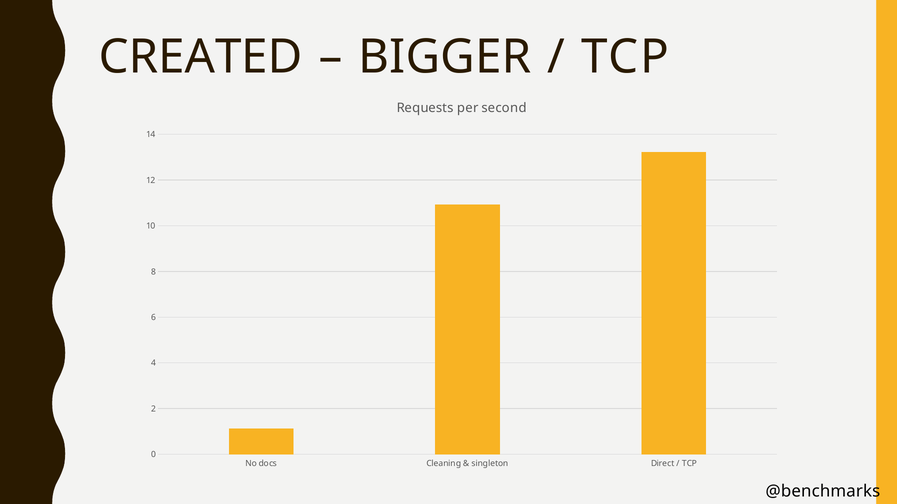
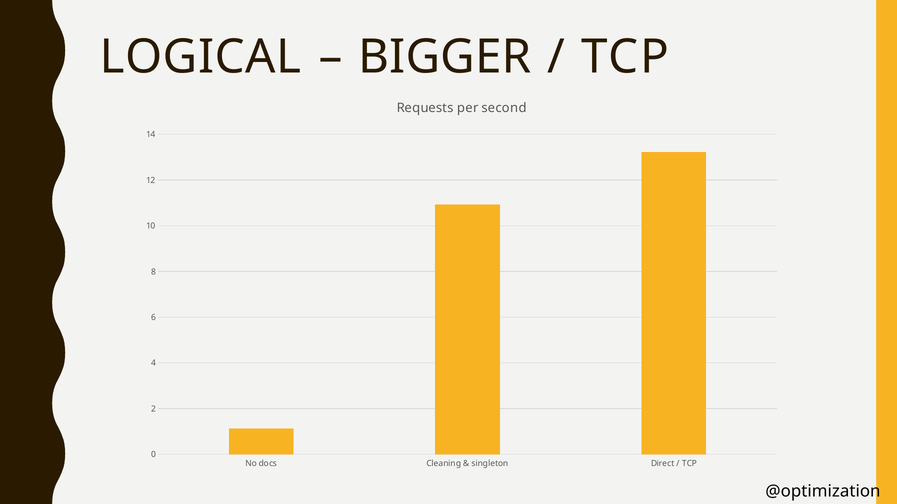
CREATED: CREATED -> LOGICAL
@benchmarks: @benchmarks -> @optimization
